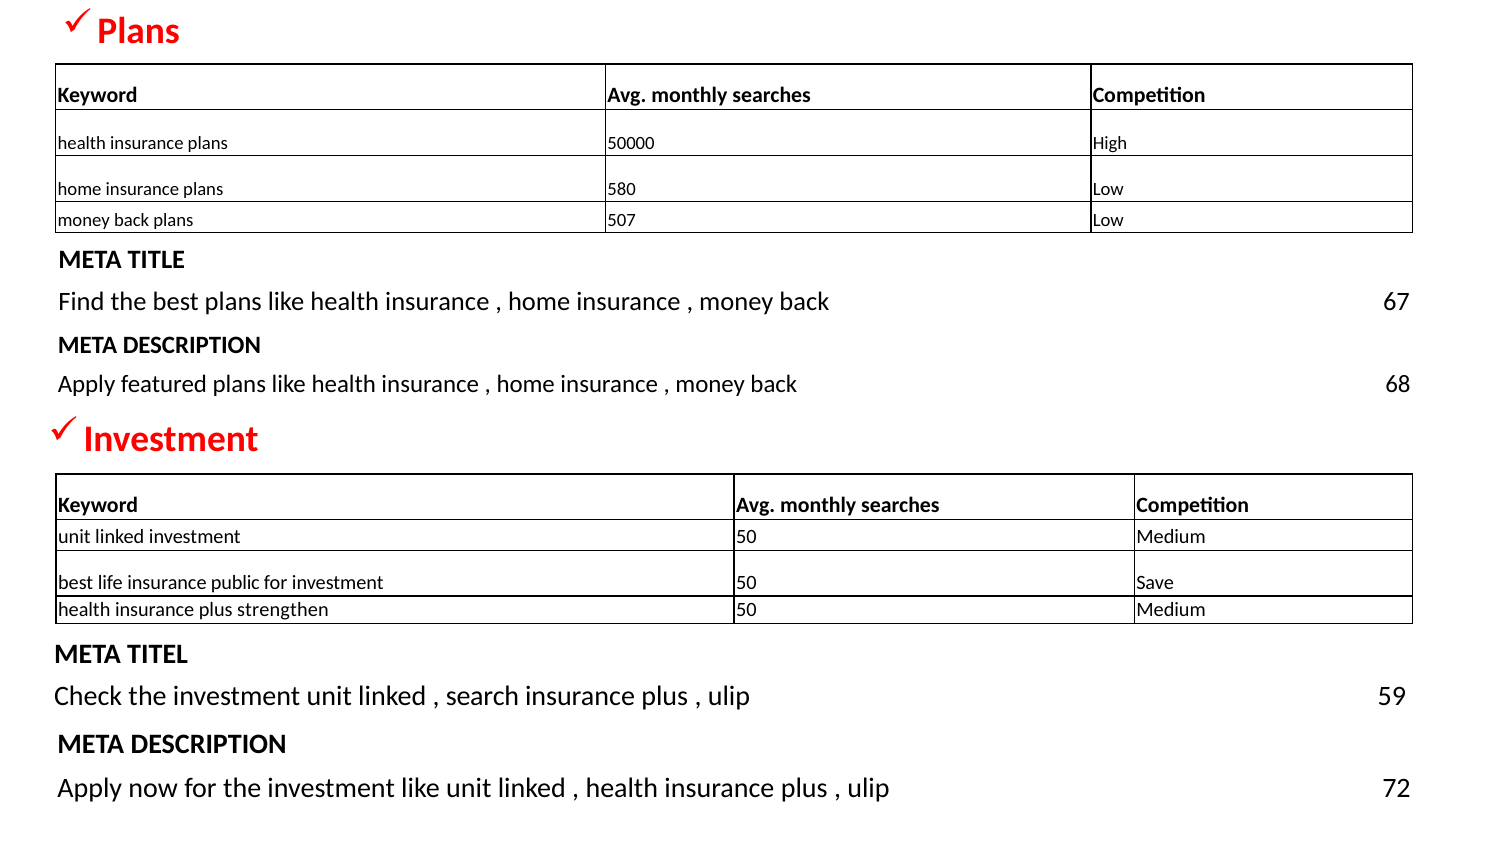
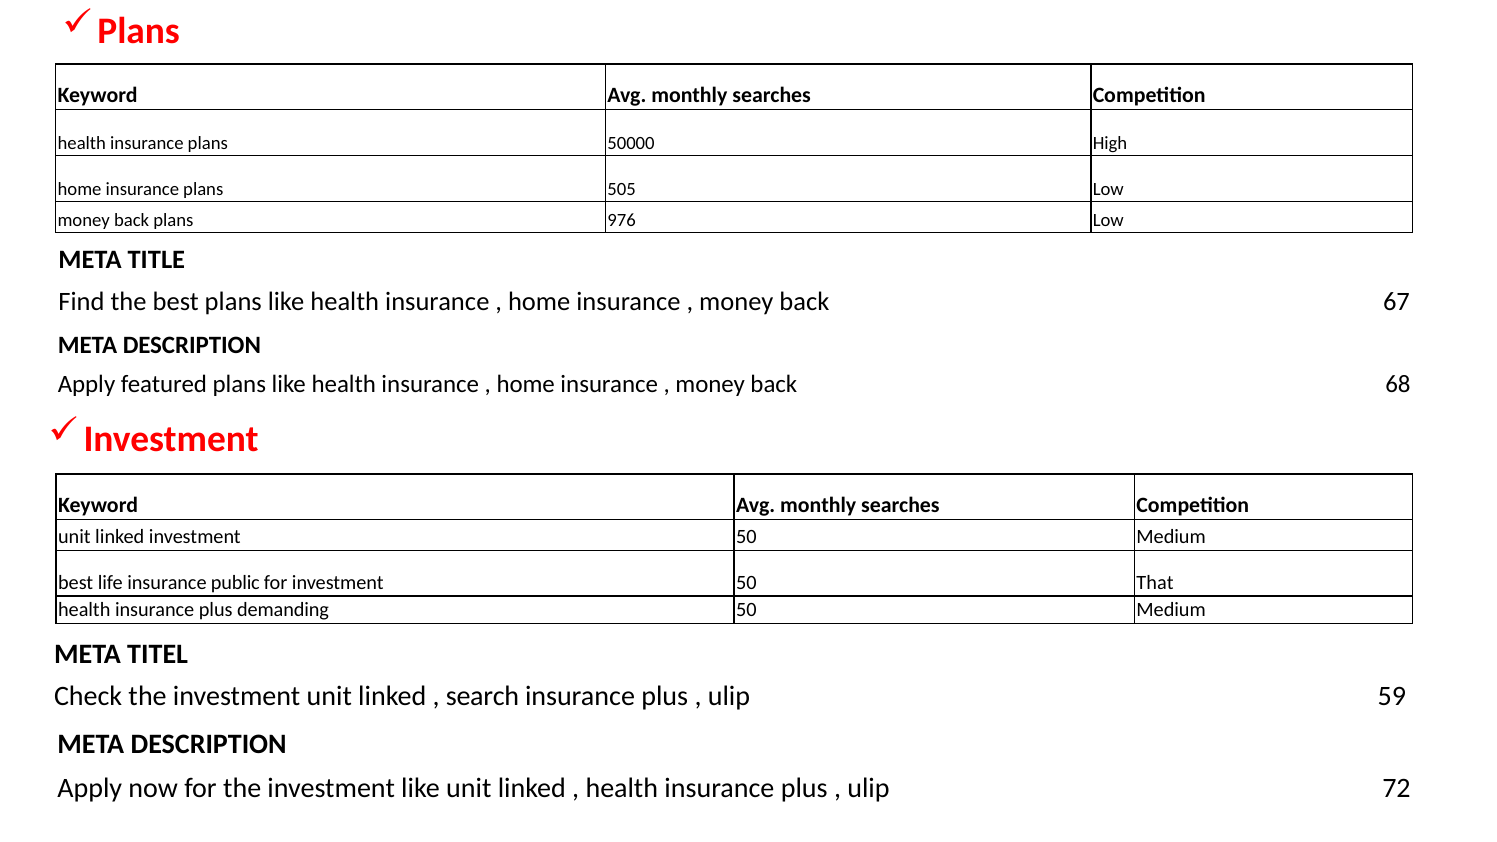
580: 580 -> 505
507: 507 -> 976
Save: Save -> That
strengthen: strengthen -> demanding
